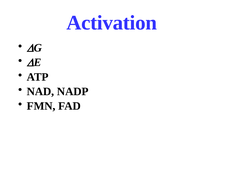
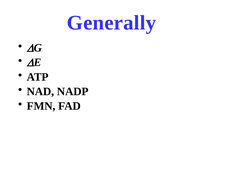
Activation: Activation -> Generally
